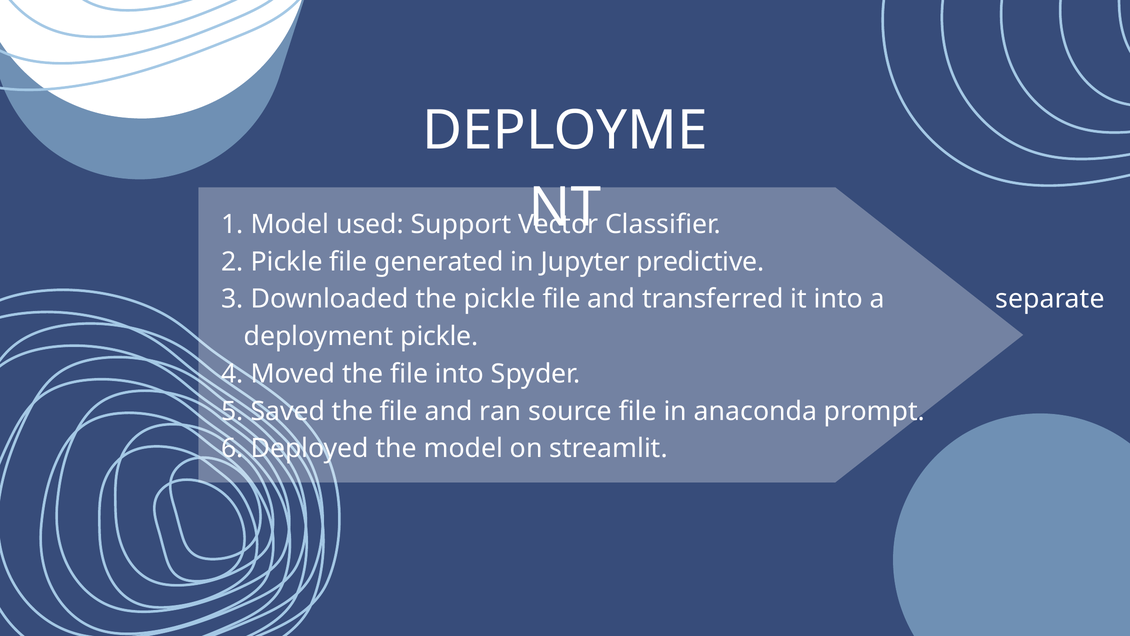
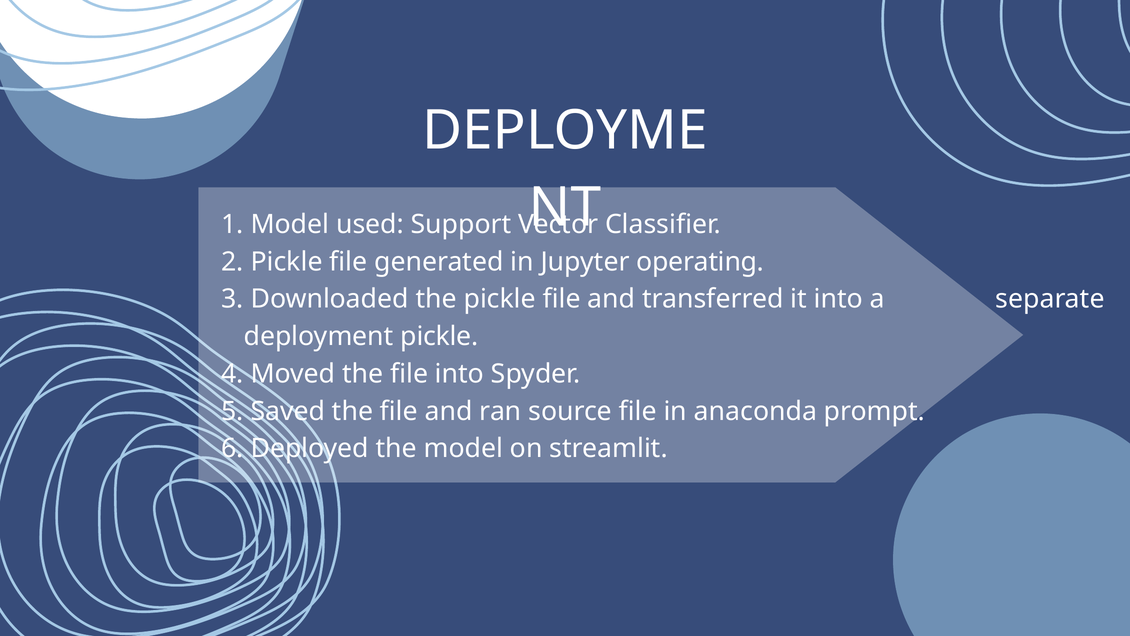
predictive: predictive -> operating
